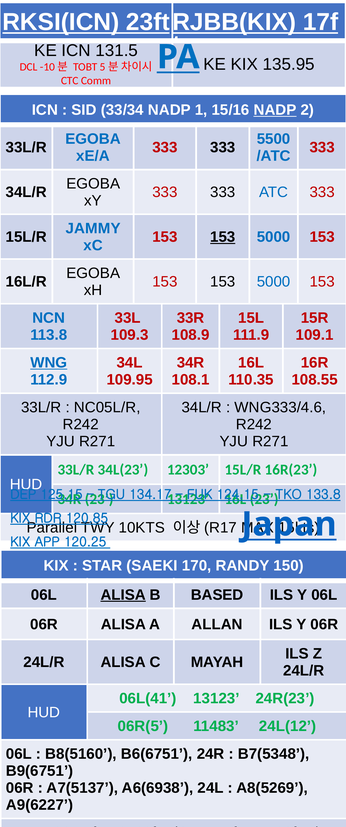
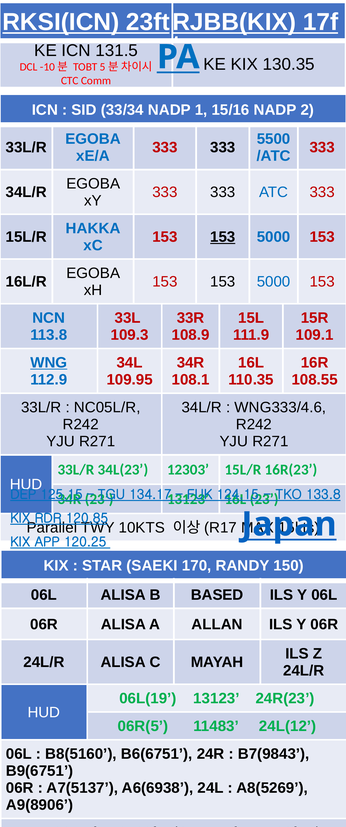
135.95: 135.95 -> 130.35
NADP at (275, 110) underline: present -> none
JAMMY: JAMMY -> HAKKA
ALISA at (123, 595) underline: present -> none
06L(41: 06L(41 -> 06L(19
B7(5348: B7(5348 -> B7(9843
A9(6227: A9(6227 -> A9(8906
